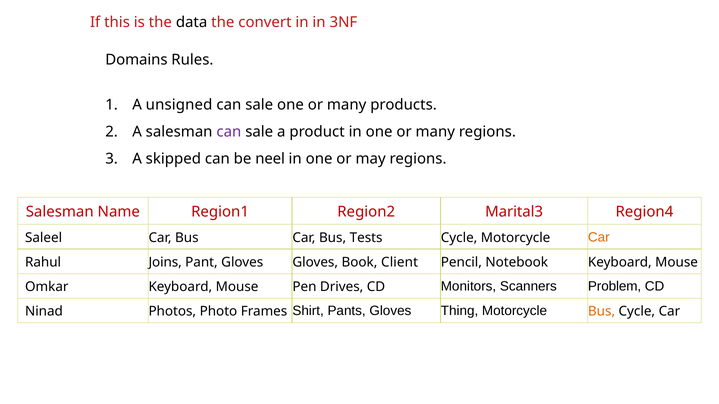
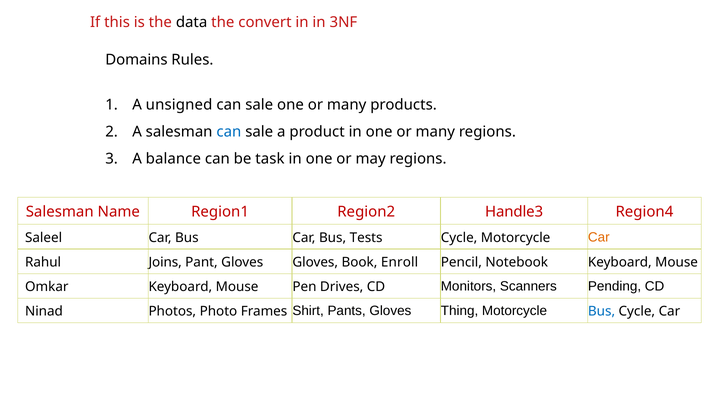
can at (229, 132) colour: purple -> blue
skipped: skipped -> balance
neel: neel -> task
Marital3: Marital3 -> Handle3
Client: Client -> Enroll
Problem: Problem -> Pending
Bus at (602, 312) colour: orange -> blue
